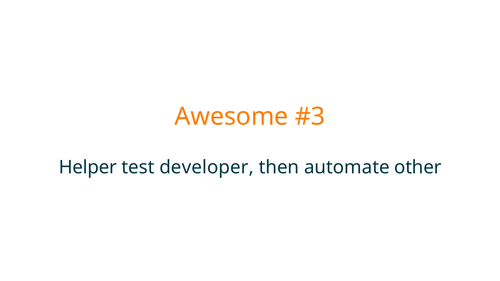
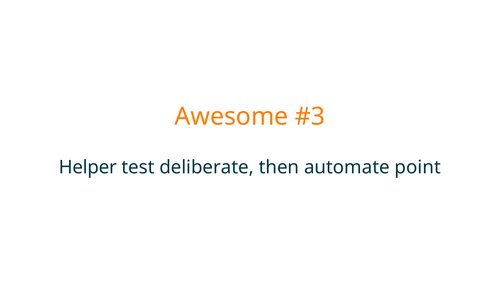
developer: developer -> deliberate
other: other -> point
